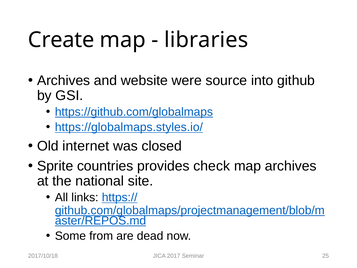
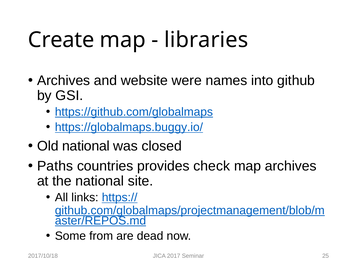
source: source -> names
https://globalmaps.styles.io/: https://globalmaps.styles.io/ -> https://globalmaps.buggy.io/
Old internet: internet -> national
Sprite: Sprite -> Paths
